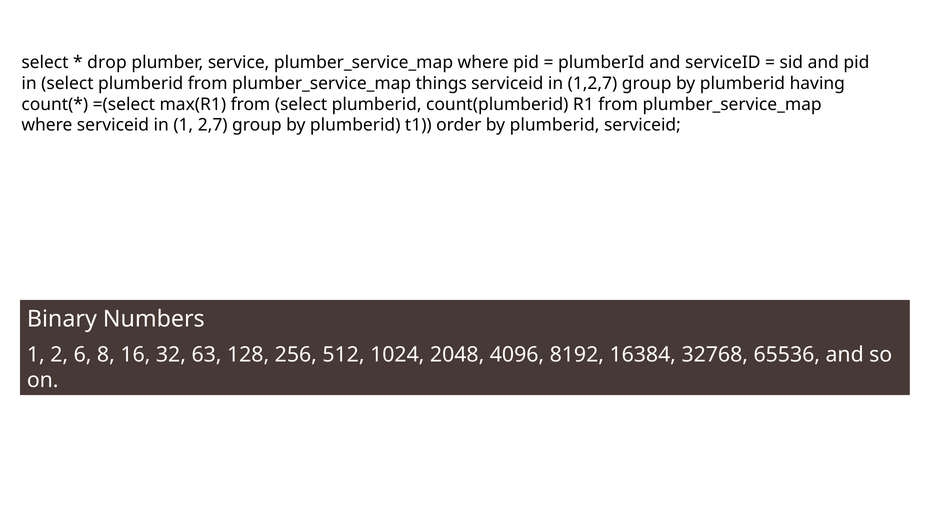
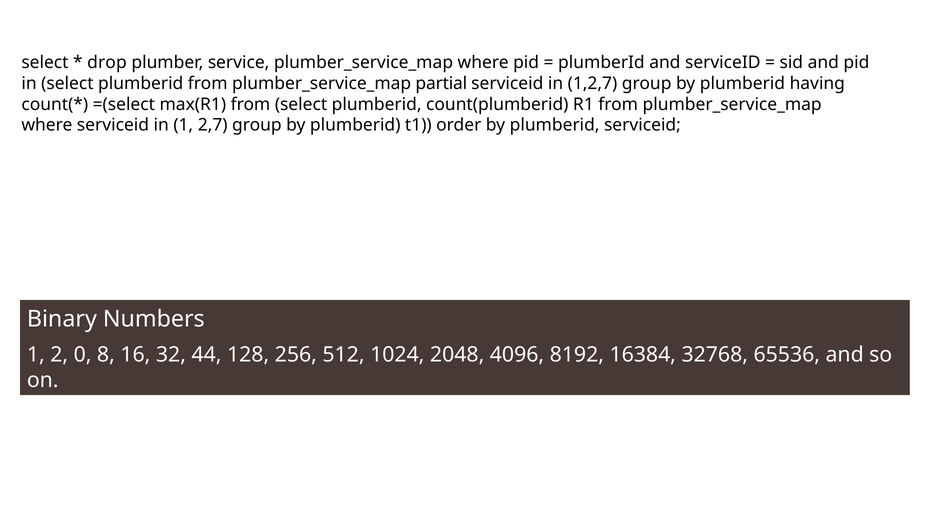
things: things -> partial
6: 6 -> 0
63: 63 -> 44
